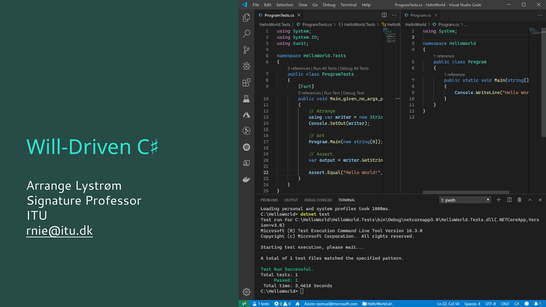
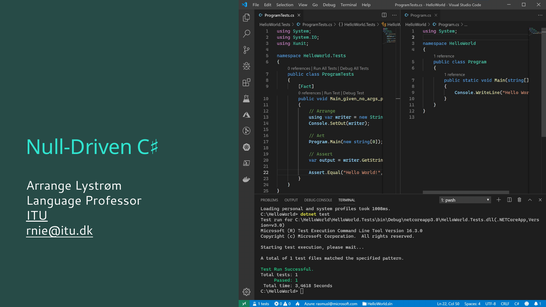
Will-Driven: Will-Driven -> Null-Driven
Signature: Signature -> Language
ITU underline: none -> present
